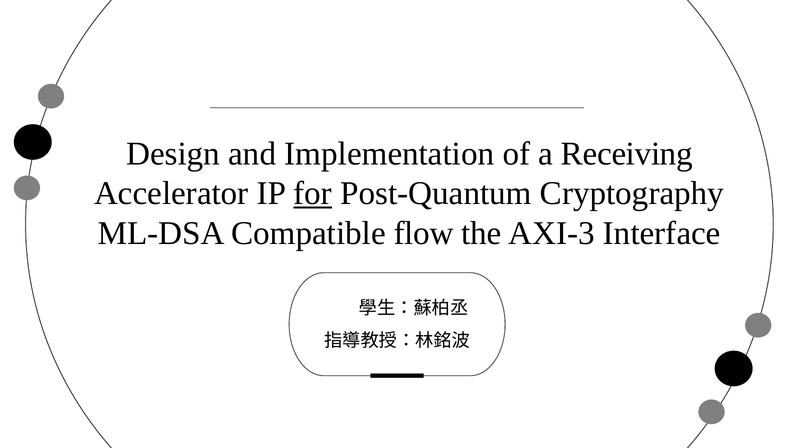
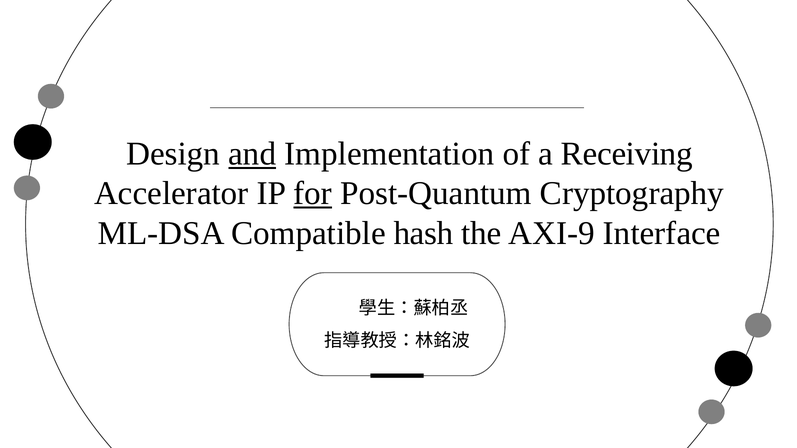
and underline: none -> present
flow: flow -> hash
AXI-3: AXI-3 -> AXI-9
